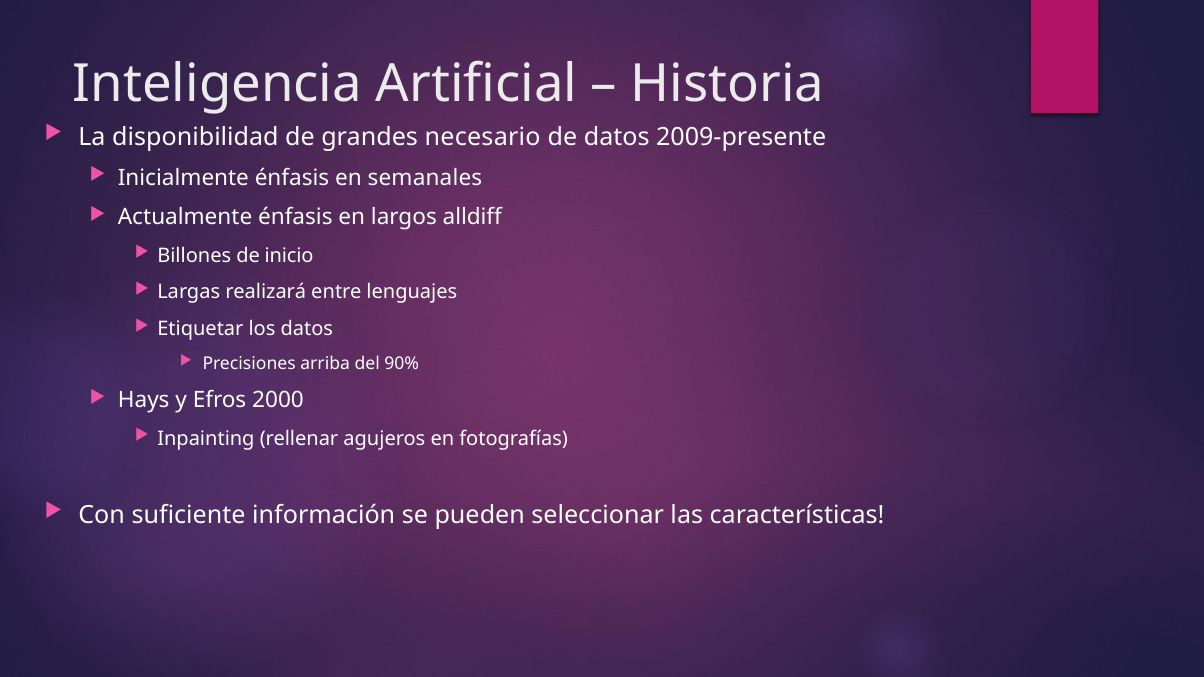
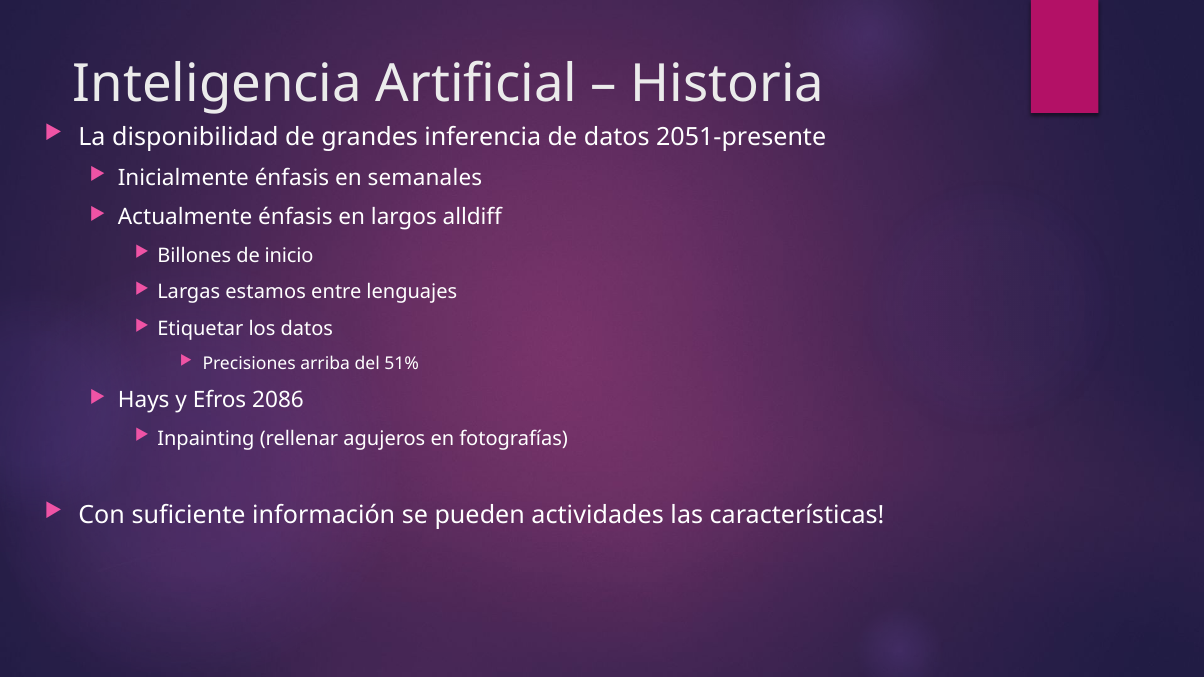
necesario: necesario -> inferencia
2009-presente: 2009-presente -> 2051-presente
realizará: realizará -> estamos
90%: 90% -> 51%
2000: 2000 -> 2086
seleccionar: seleccionar -> actividades
